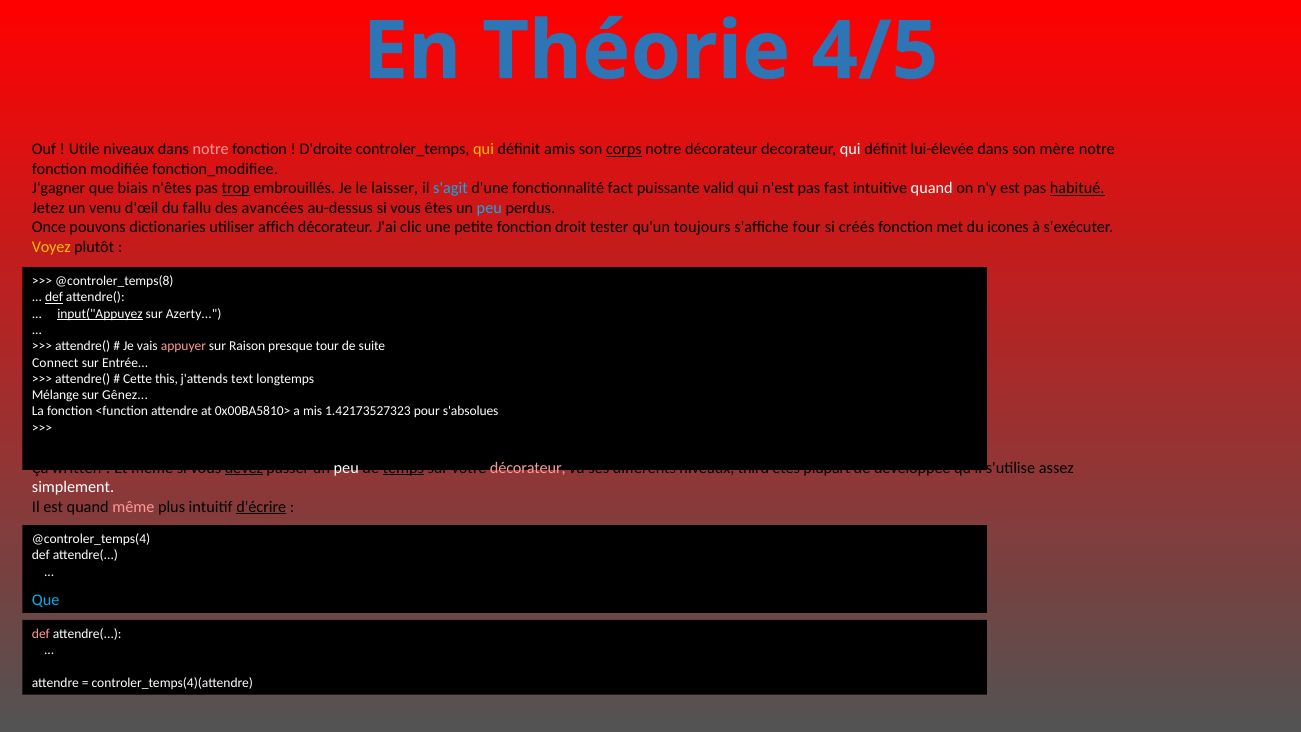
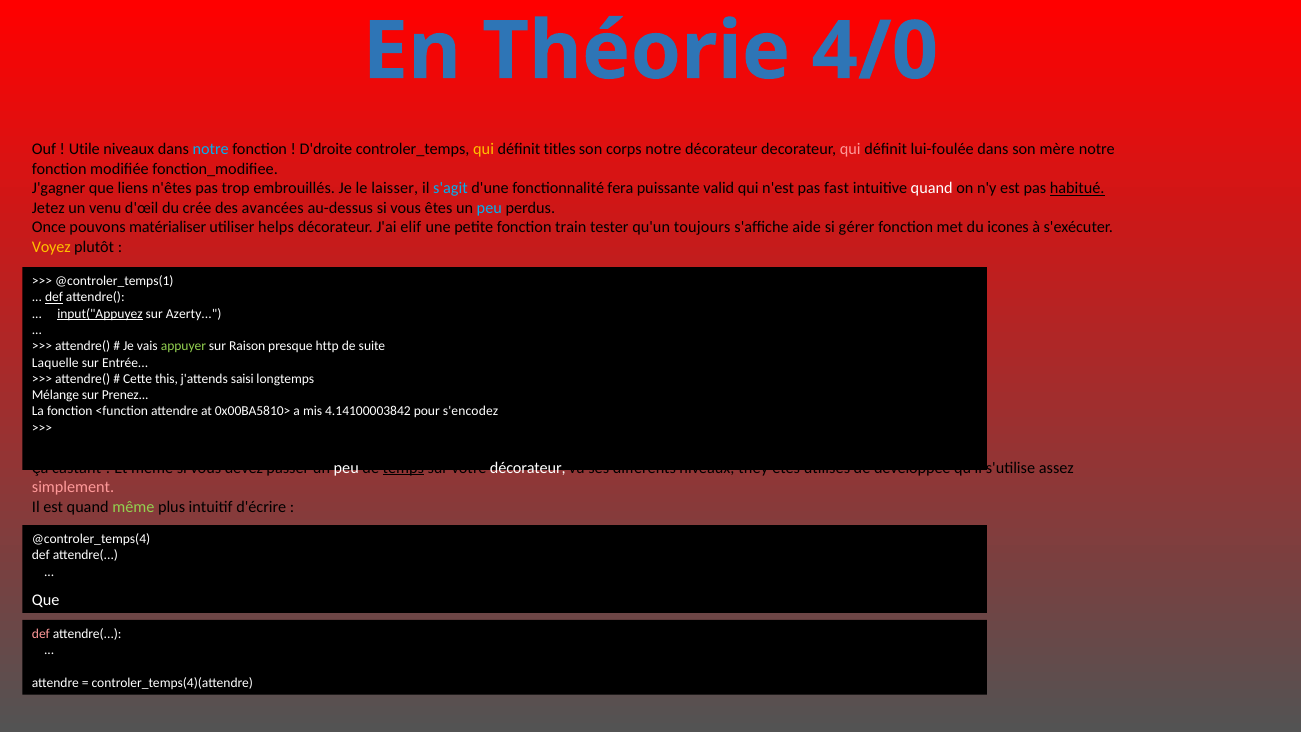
4/5: 4/5 -> 4/0
notre at (211, 149) colour: pink -> light blue
amis: amis -> titles
corps underline: present -> none
qui at (850, 149) colour: white -> pink
lui-élevée: lui-élevée -> lui-foulée
biais: biais -> liens
trop underline: present -> none
fact: fact -> fera
fallu: fallu -> crée
dictionaries: dictionaries -> matérialiser
affich: affich -> helps
clic: clic -> elif
droit: droit -> train
four: four -> aide
créés: créés -> gérer
@controler_temps(8: @controler_temps(8 -> @controler_temps(1
appuyer colour: pink -> light green
tour: tour -> http
Connect: Connect -> Laquelle
text: text -> saisi
Gênez: Gênez -> Prenez
1.42173527323: 1.42173527323 -> 4.14100003842
s'absolues: s'absolues -> s'encodez
written: written -> castant
devez underline: present -> none
décorateur at (528, 468) colour: pink -> white
third: third -> they
plupart: plupart -> utilises
simplement colour: white -> pink
même at (133, 507) colour: pink -> light green
d'écrire underline: present -> none
Que at (46, 600) colour: light blue -> white
